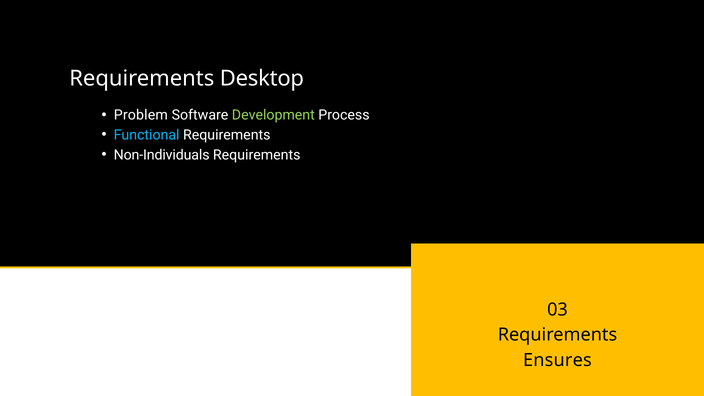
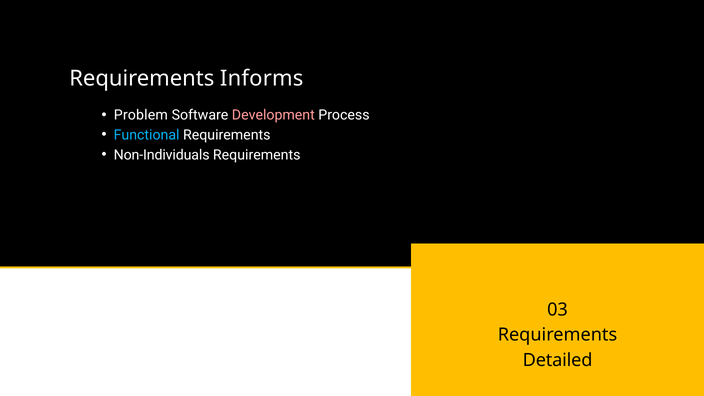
Desktop: Desktop -> Informs
Development colour: light green -> pink
Ensures: Ensures -> Detailed
